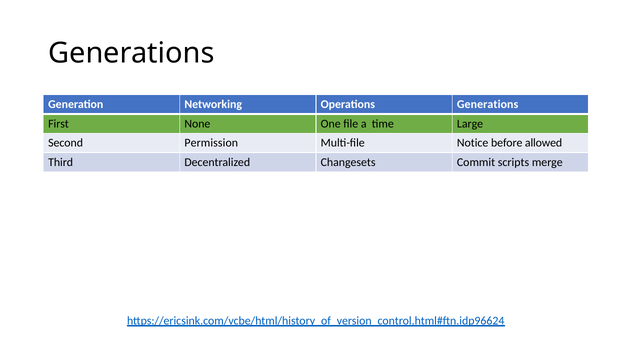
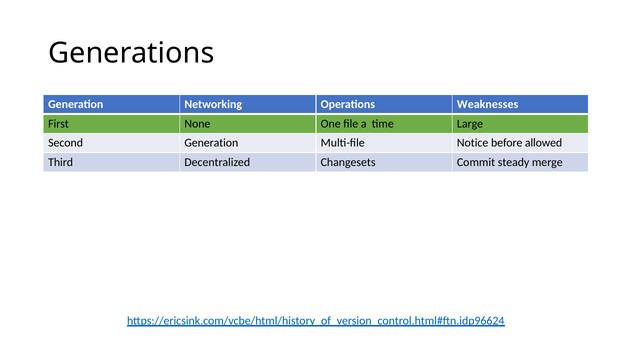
Operations Generations: Generations -> Weaknesses
Second Permission: Permission -> Generation
scripts: scripts -> steady
